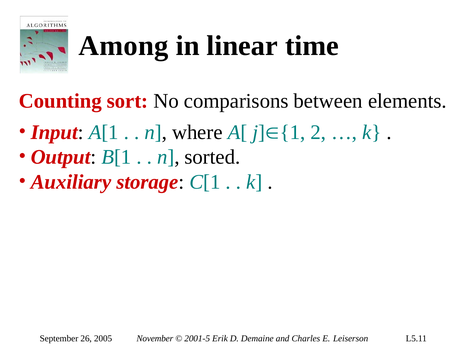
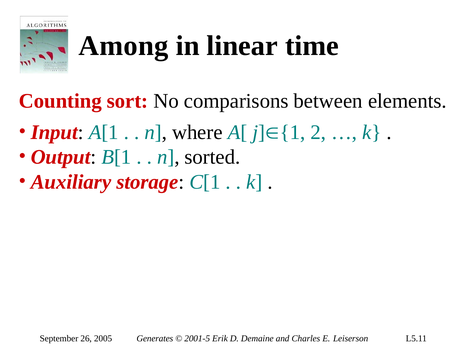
November: November -> Generates
